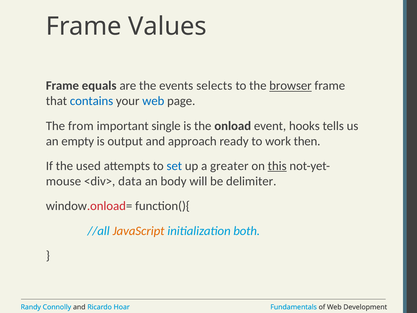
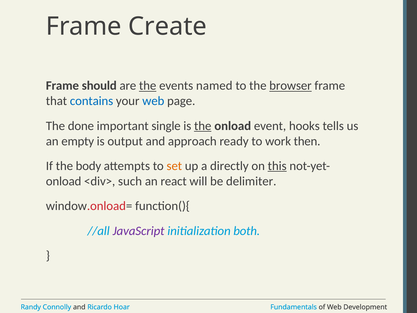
Values: Values -> Create
equals: equals -> should
the at (148, 86) underline: none -> present
selects: selects -> named
from: from -> done
the at (203, 126) underline: none -> present
used: used -> body
set colour: blue -> orange
greater: greater -> directly
mouse at (63, 181): mouse -> onload
data: data -> such
body: body -> react
JavaScript colour: orange -> purple
